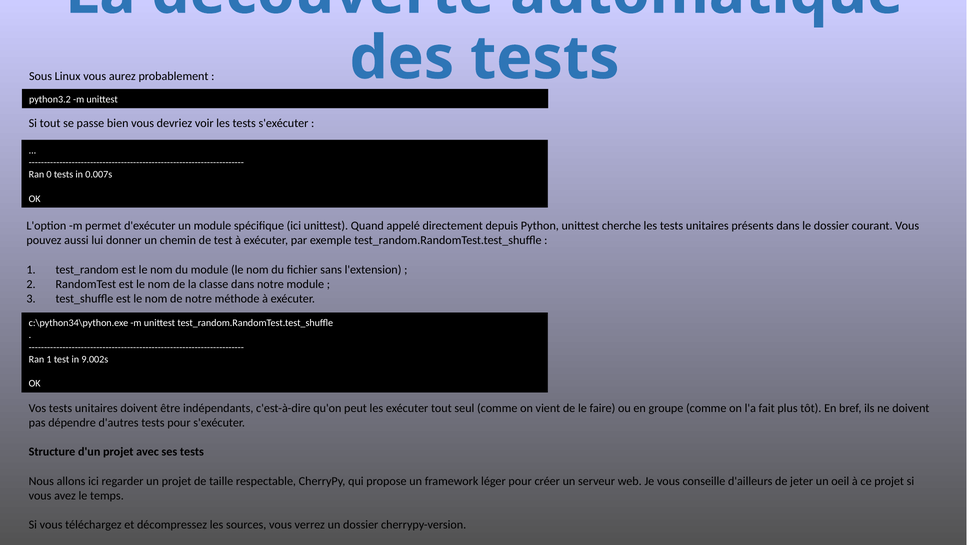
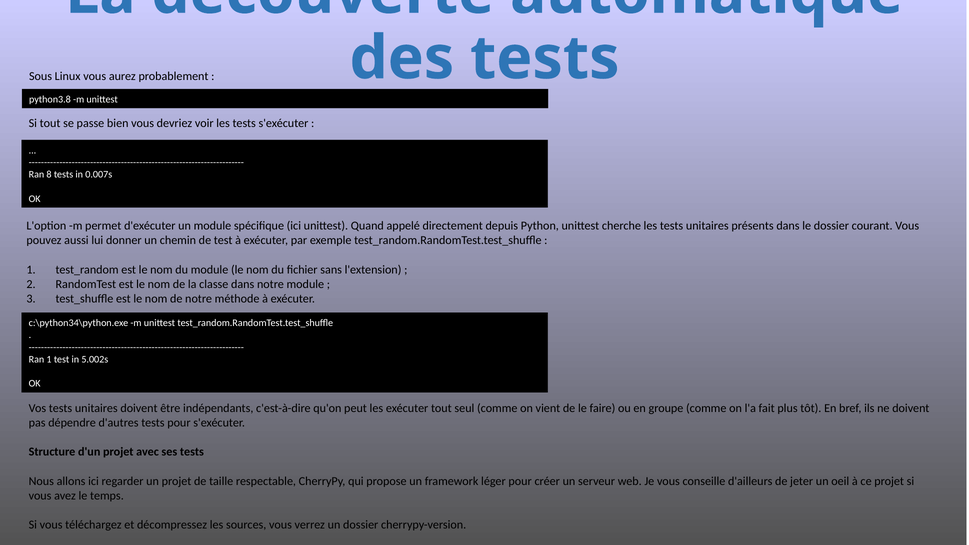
python3.2: python3.2 -> python3.8
0: 0 -> 8
9.002s: 9.002s -> 5.002s
